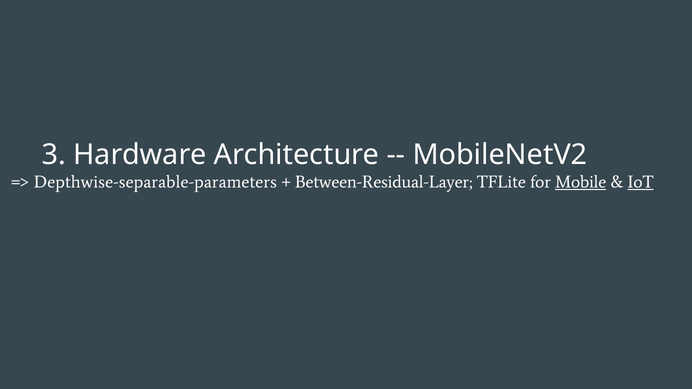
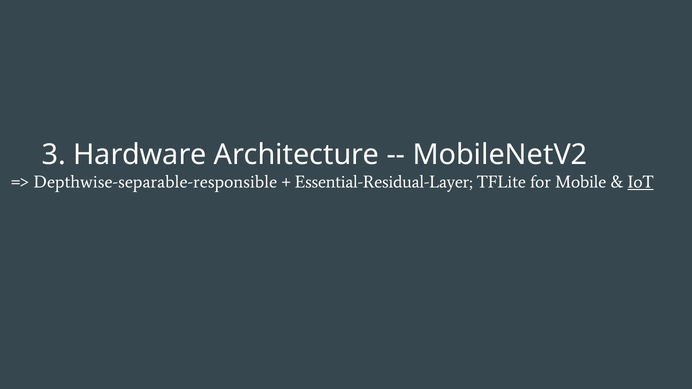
Depthwise-separable-parameters: Depthwise-separable-parameters -> Depthwise-separable-responsible
Between-Residual-Layer: Between-Residual-Layer -> Essential-Residual-Layer
Mobile underline: present -> none
